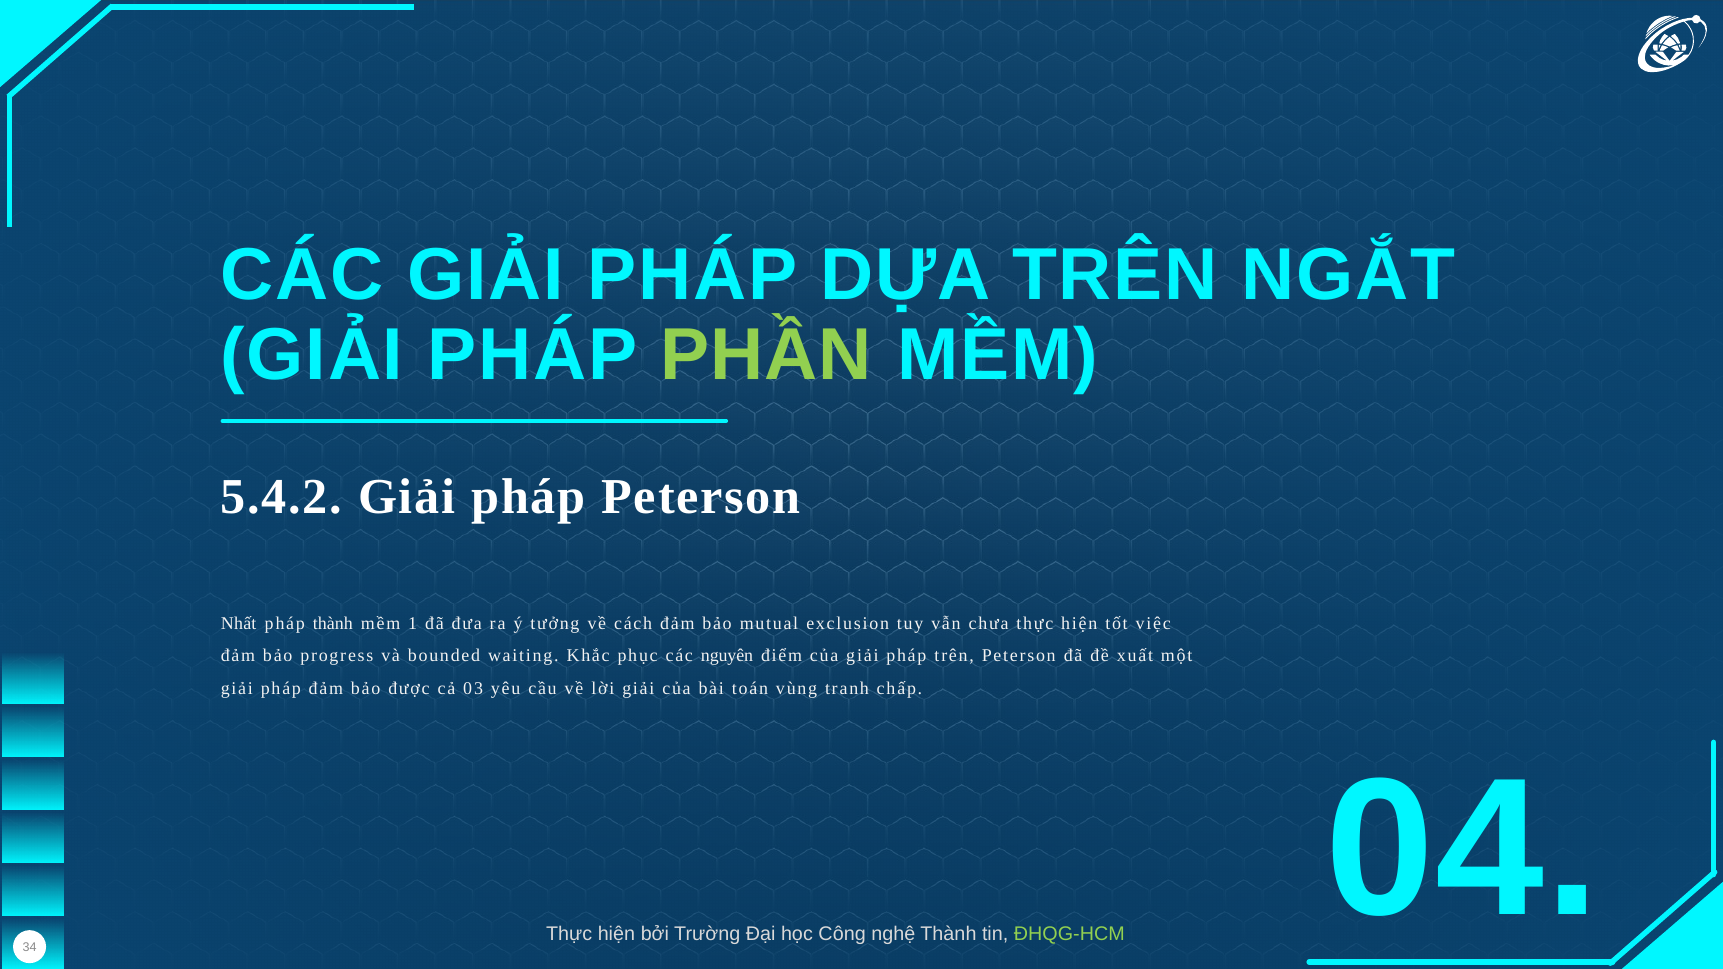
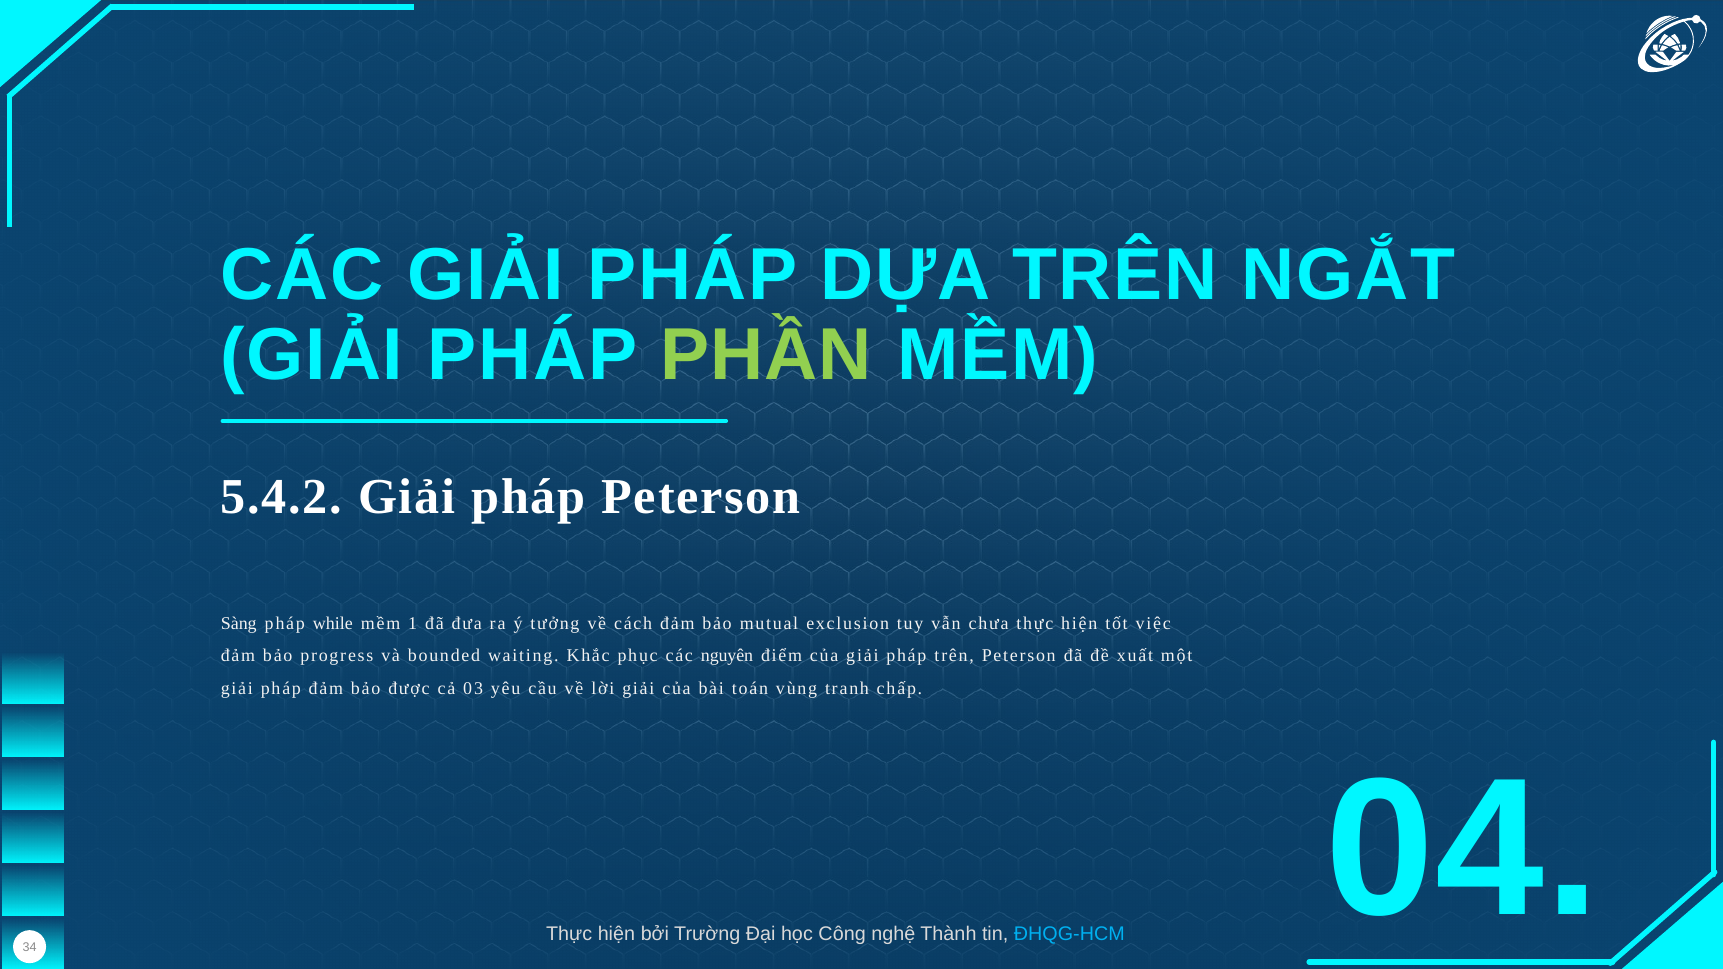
Nhất: Nhất -> Sàng
pháp thành: thành -> while
ĐHQG-HCM colour: light green -> light blue
